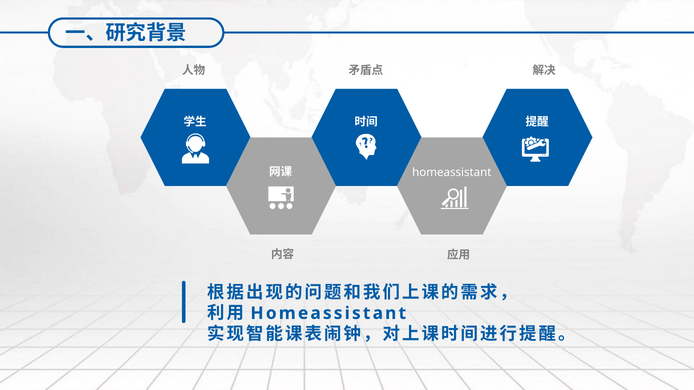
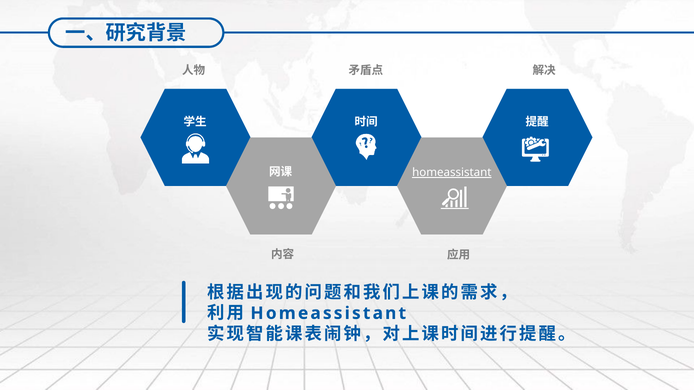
homeassistant at (452, 173) underline: none -> present
